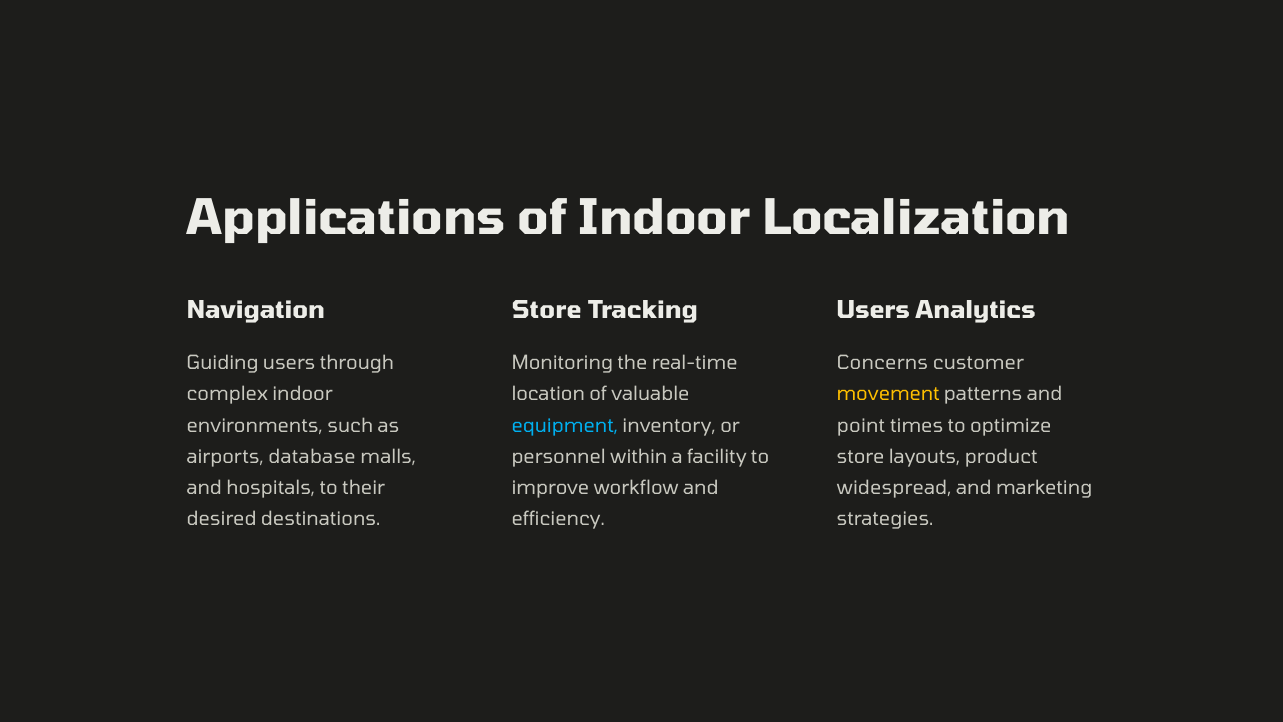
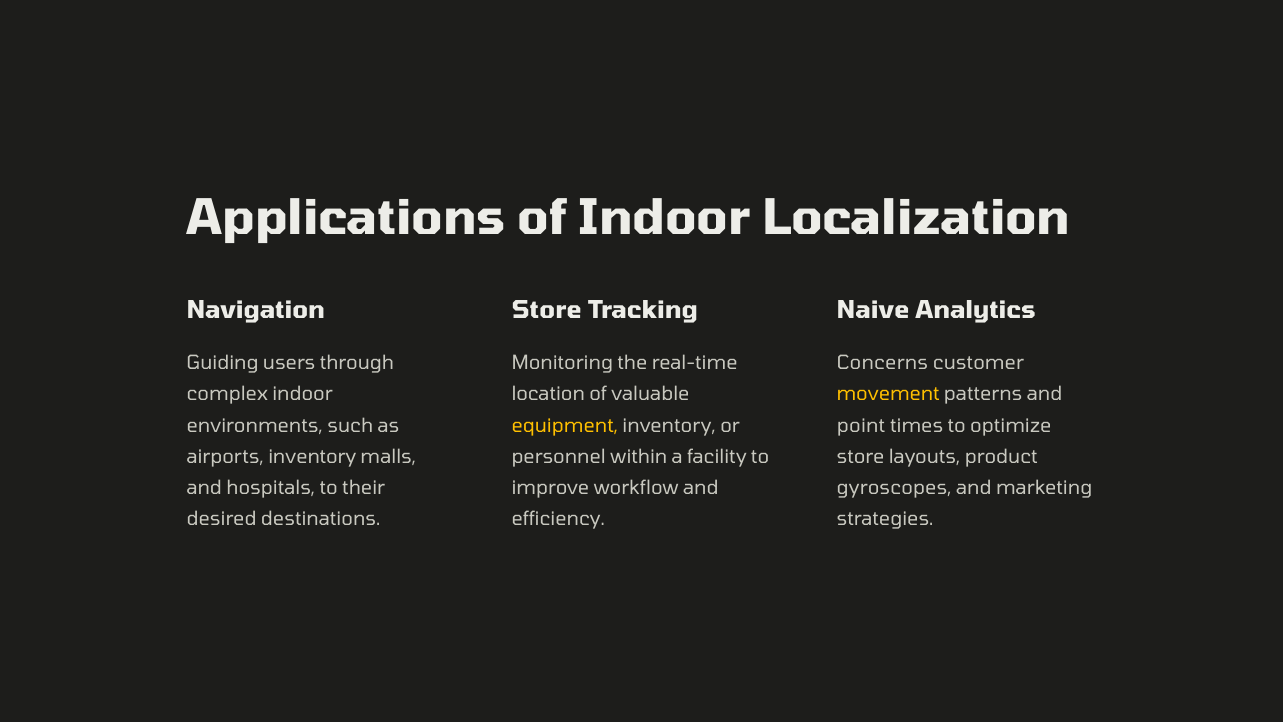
Users at (873, 310): Users -> Naive
equipment colour: light blue -> yellow
airports database: database -> inventory
widespread: widespread -> gyroscopes
